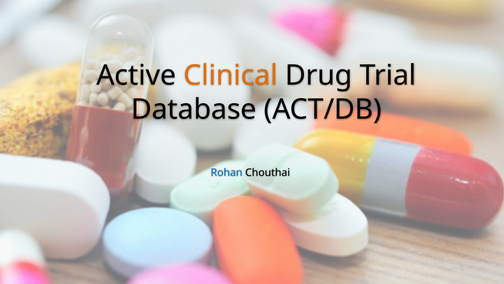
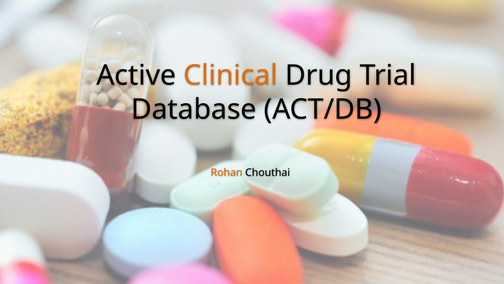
Rohan colour: blue -> orange
